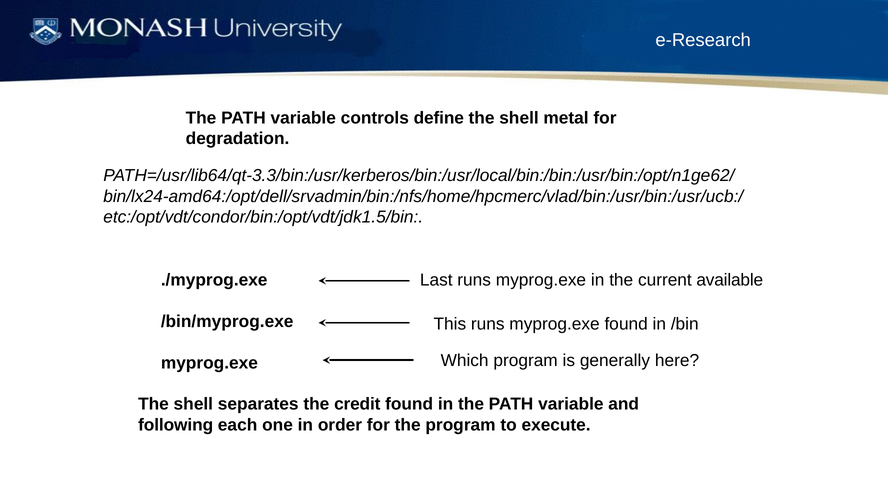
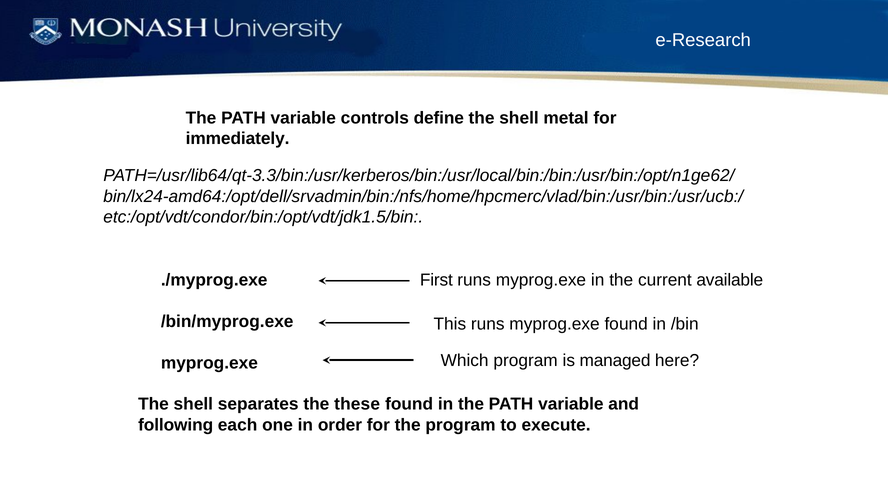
degradation: degradation -> immediately
Last: Last -> First
generally: generally -> managed
credit: credit -> these
